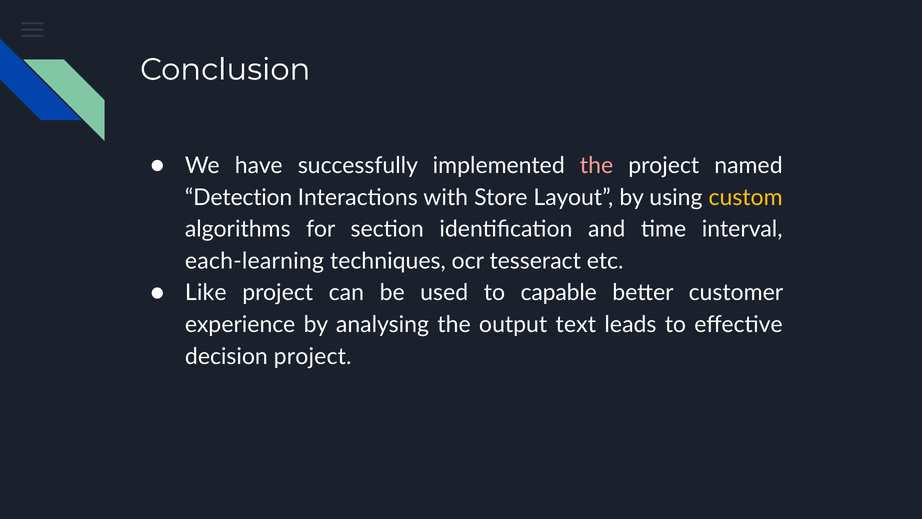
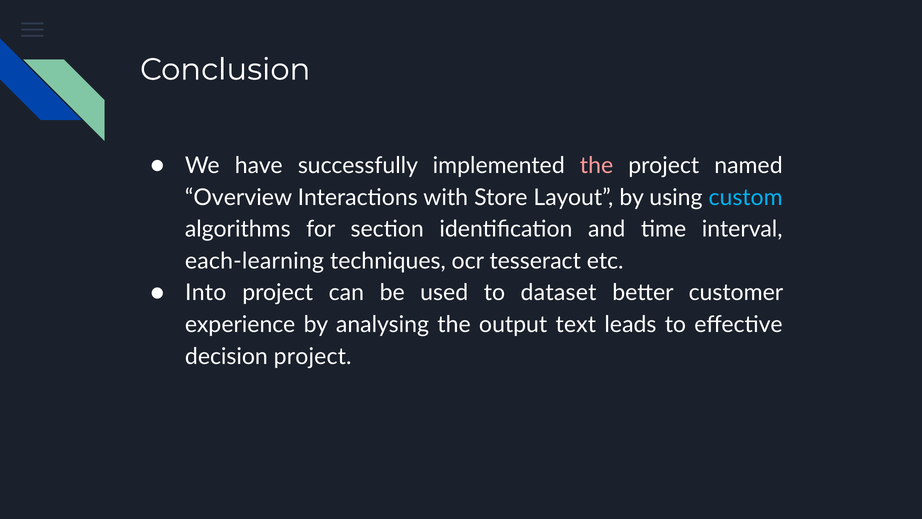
Detection: Detection -> Overview
custom colour: yellow -> light blue
Like: Like -> Into
capable: capable -> dataset
